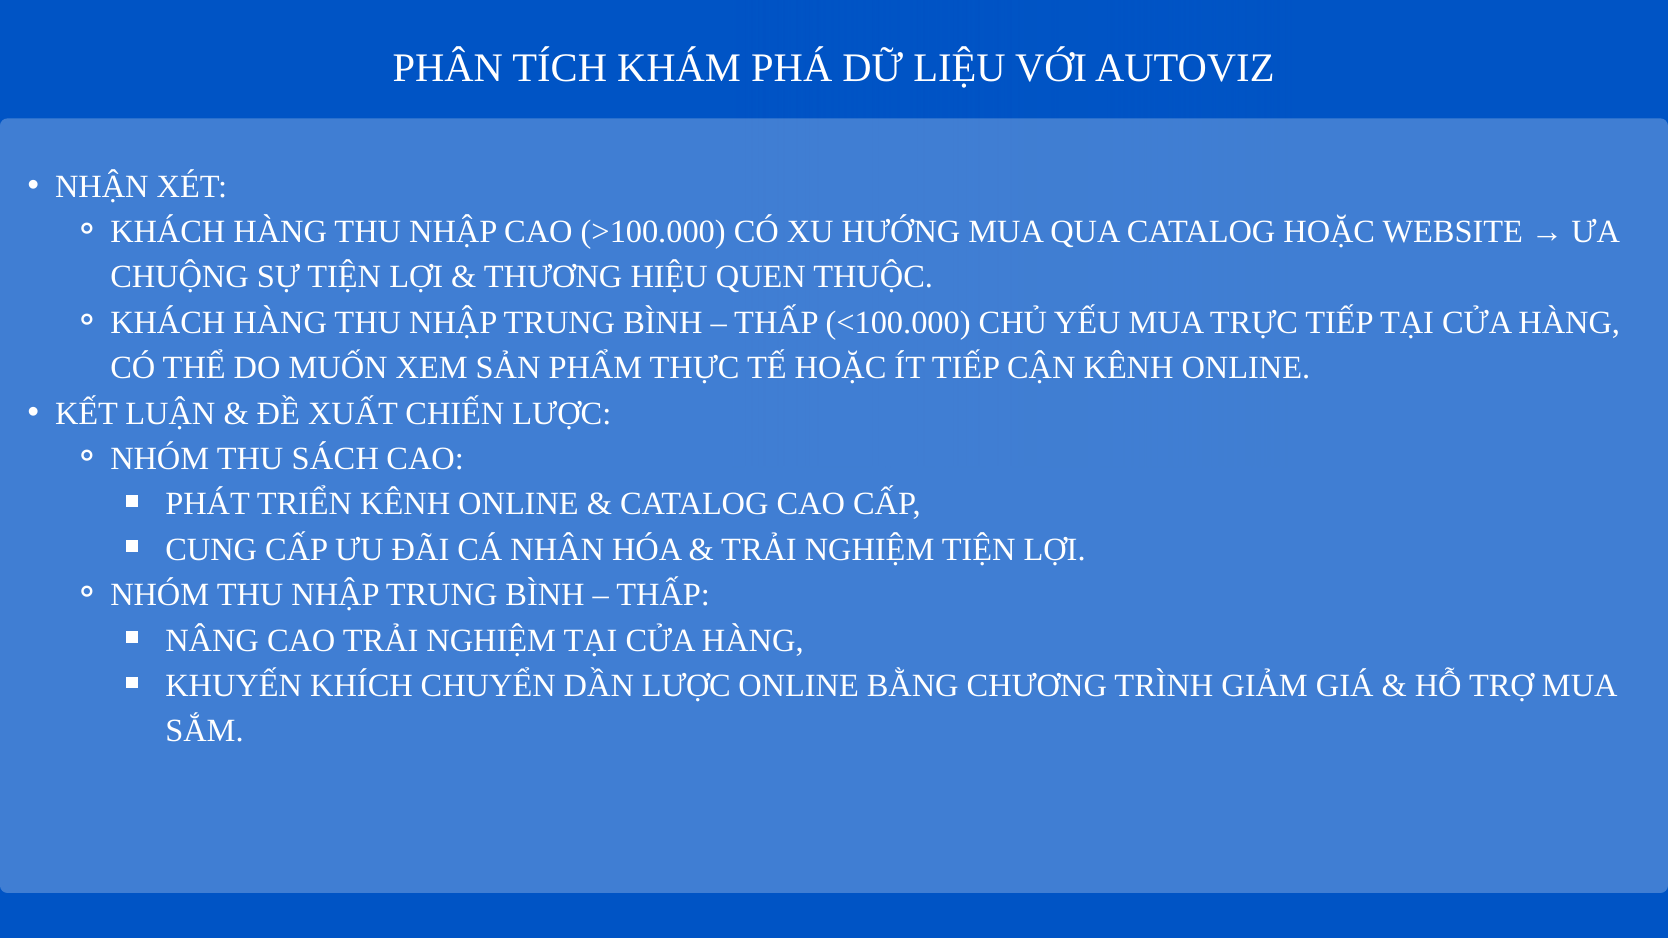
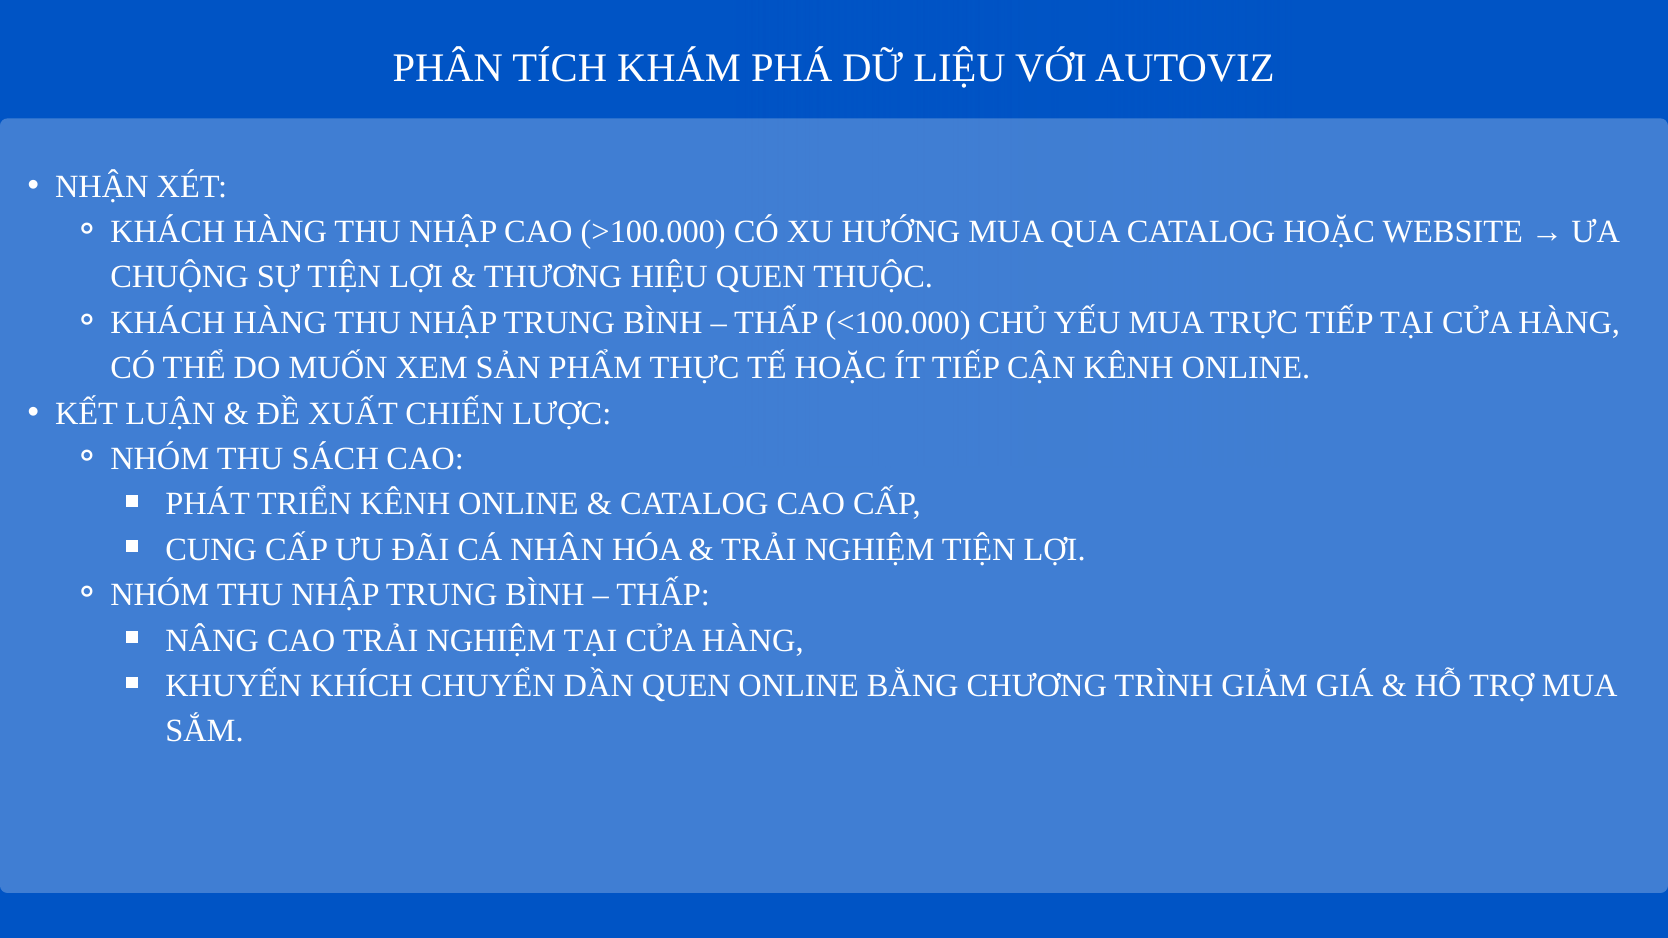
DẦN LƯỢC: LƯỢC -> QUEN
